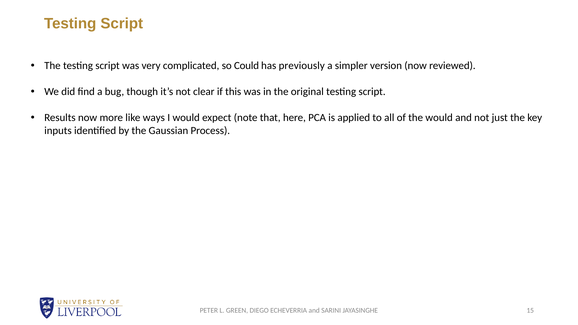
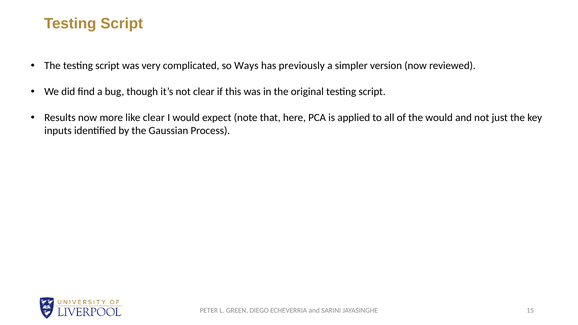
Could: Could -> Ways
like ways: ways -> clear
